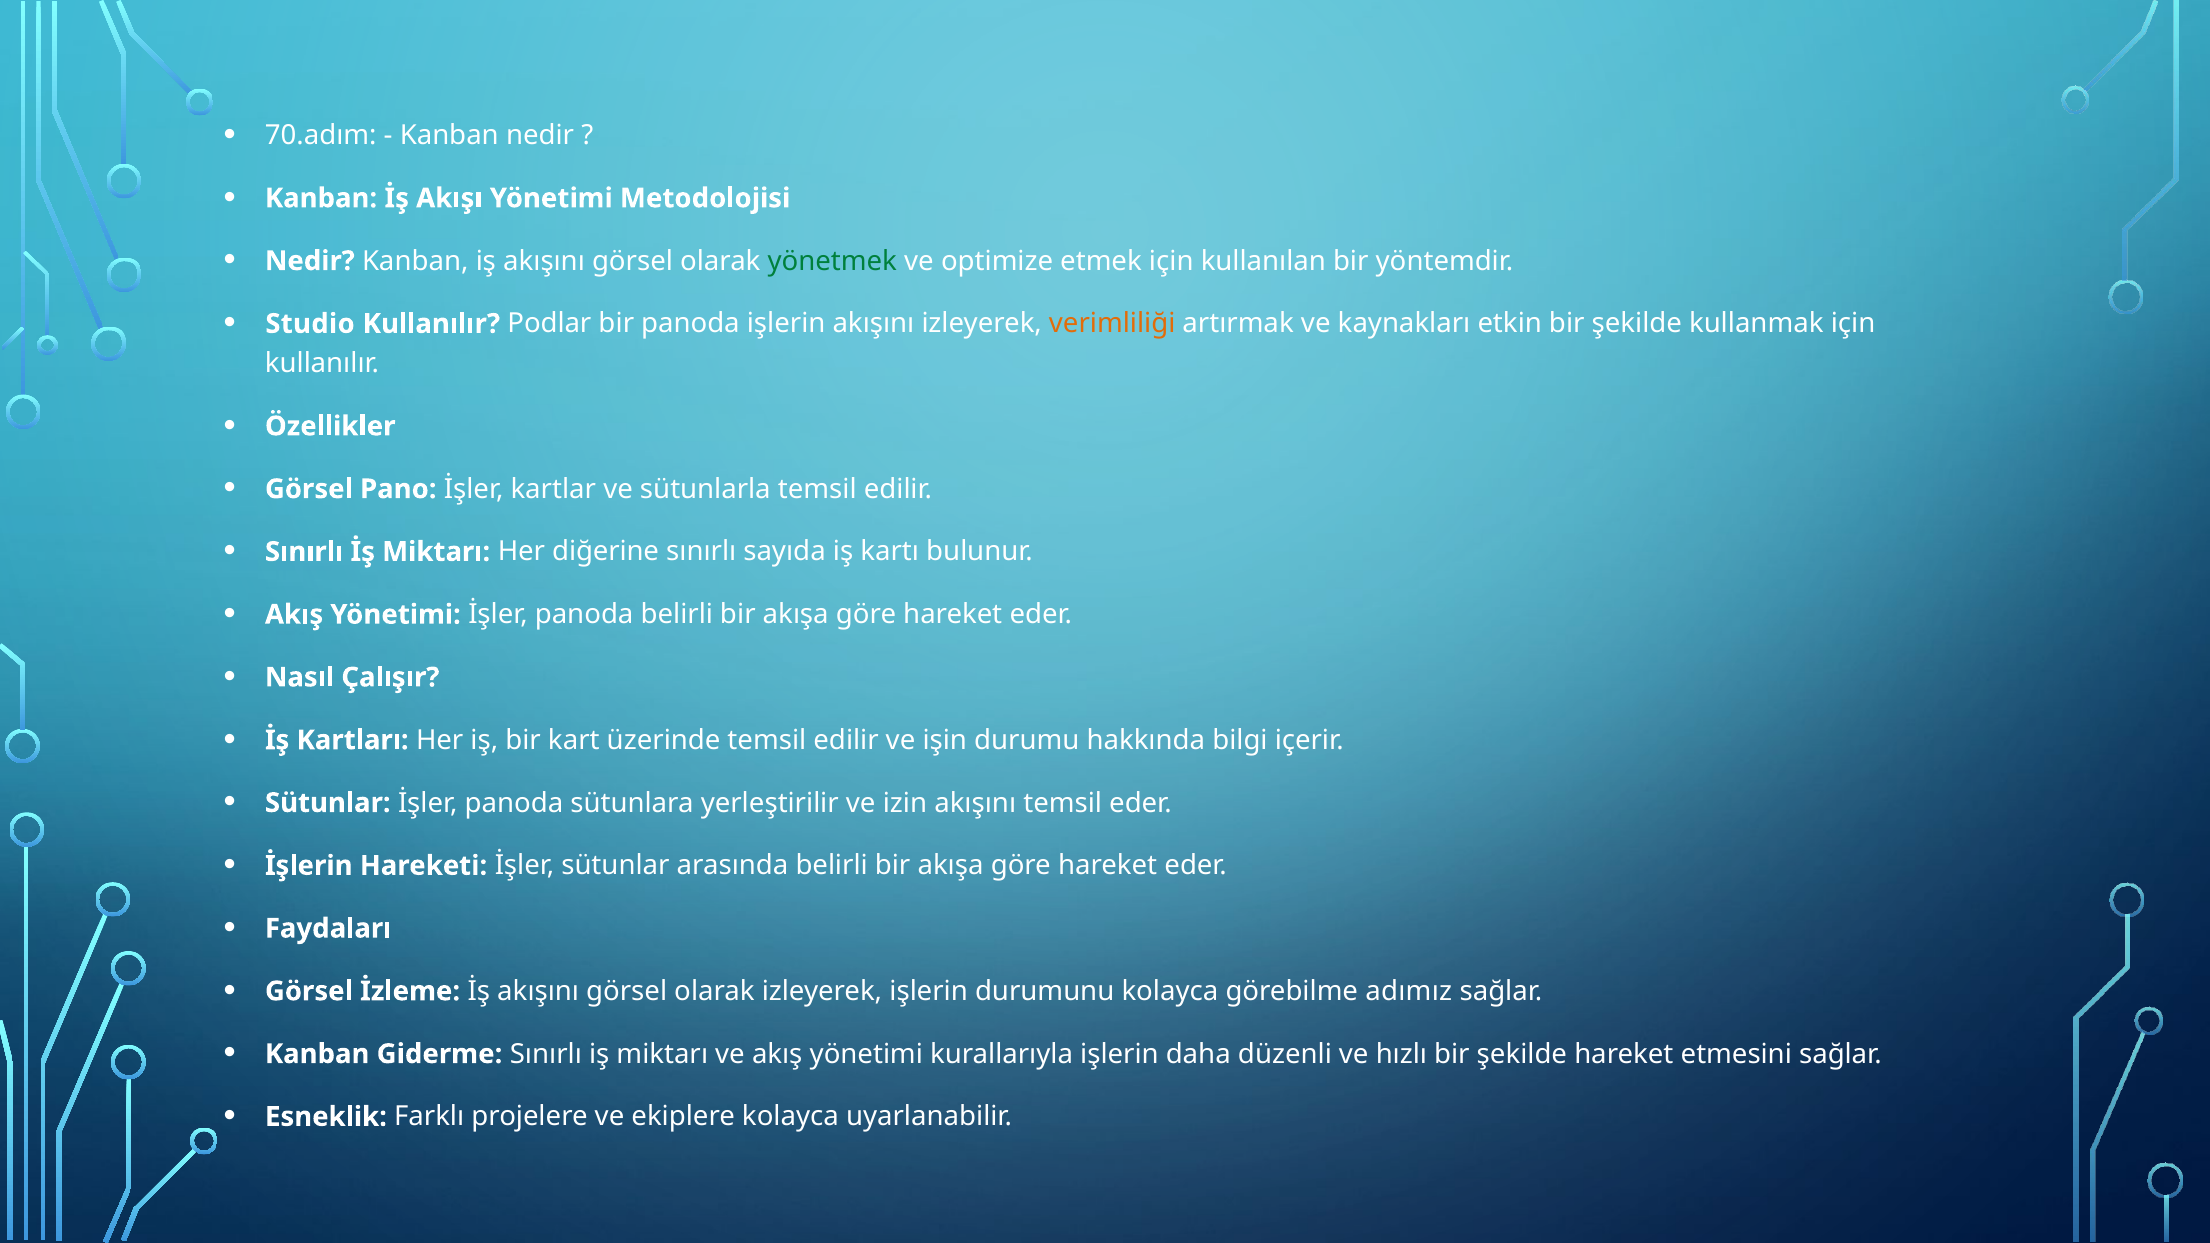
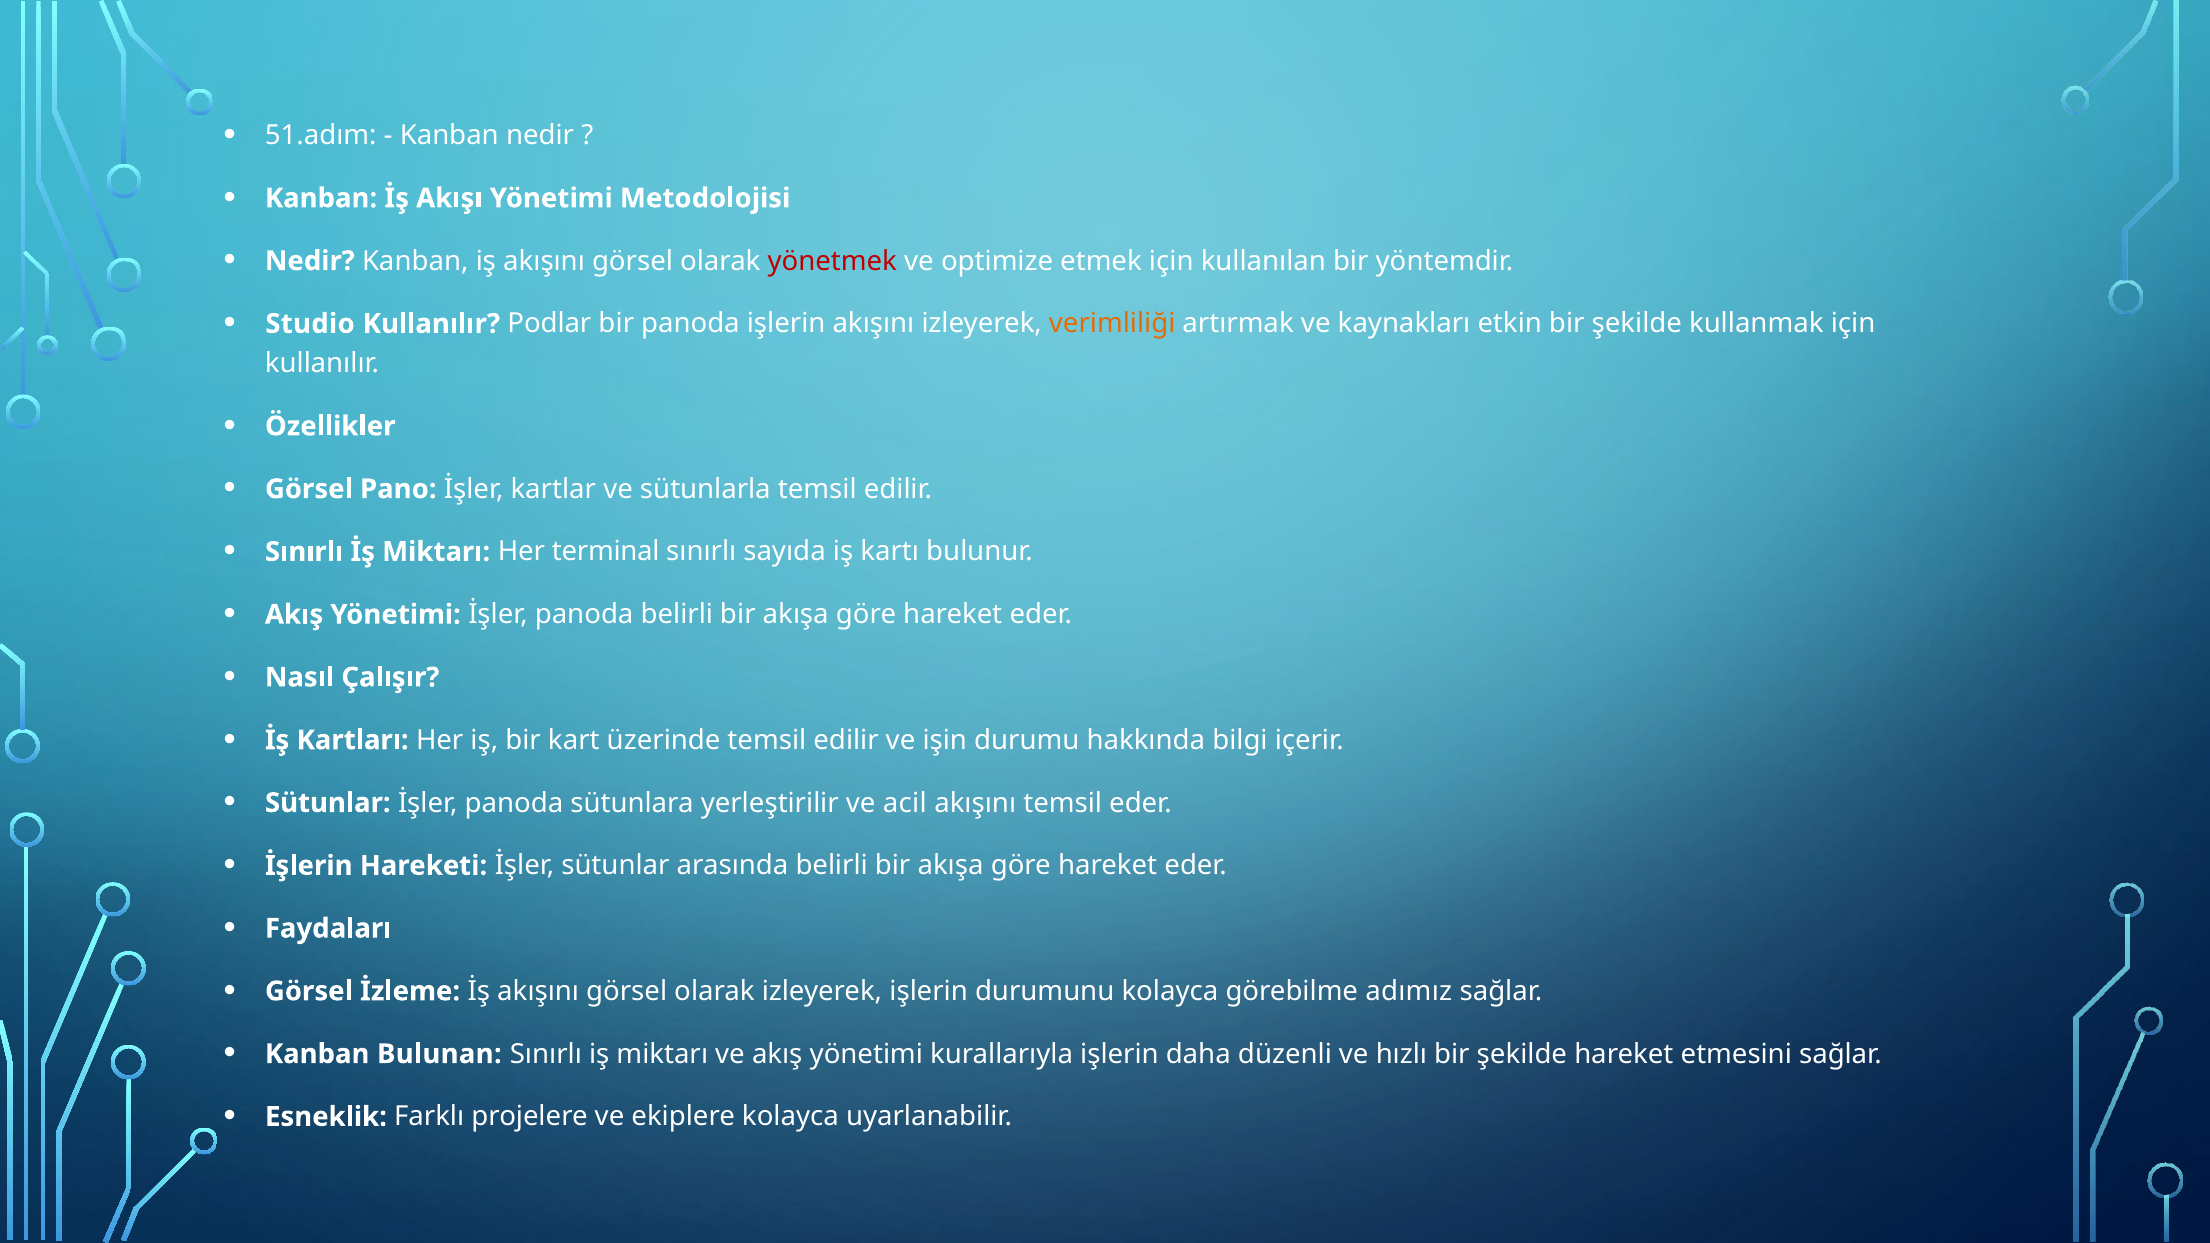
70.adım: 70.adım -> 51.adım
yönetmek colour: green -> red
diğerine: diğerine -> terminal
izin: izin -> acil
Giderme: Giderme -> Bulunan
